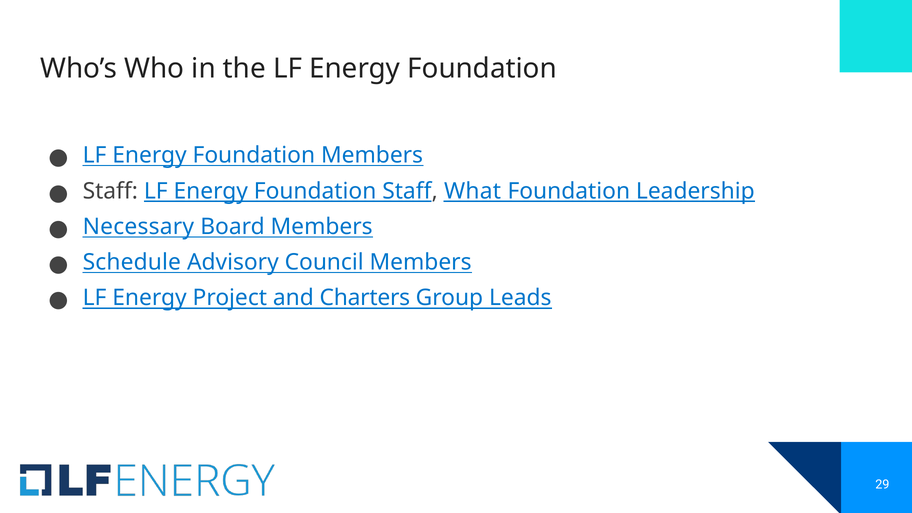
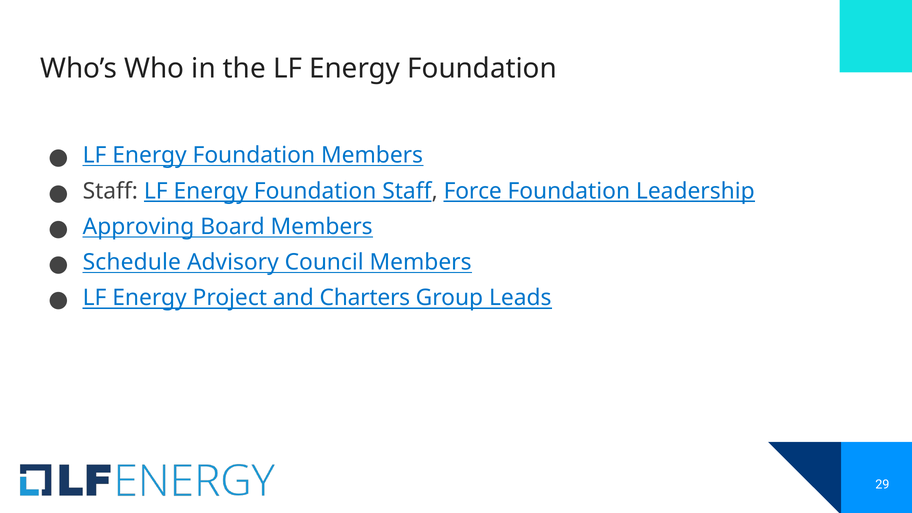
What: What -> Force
Necessary: Necessary -> Approving
